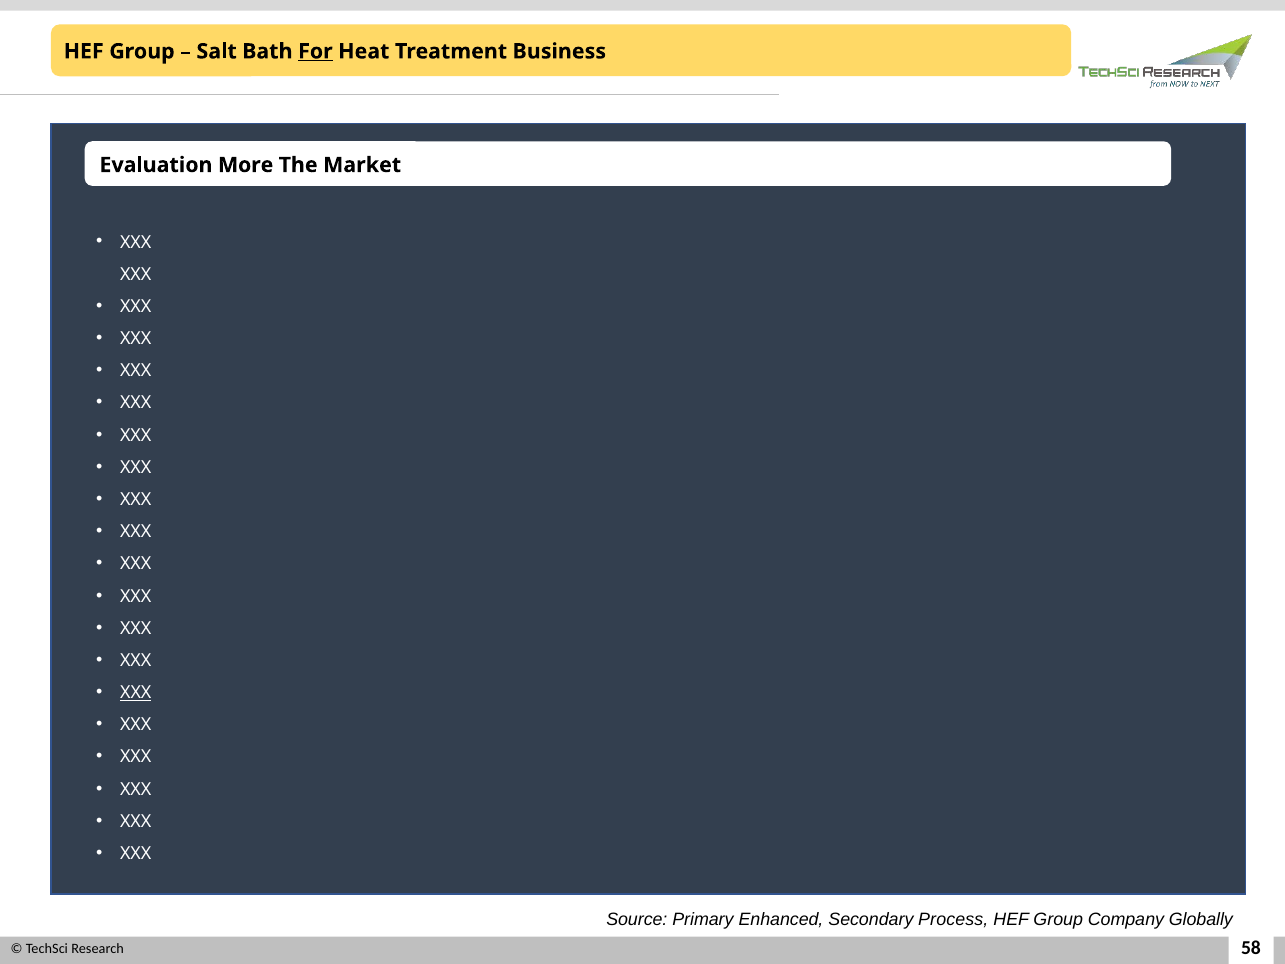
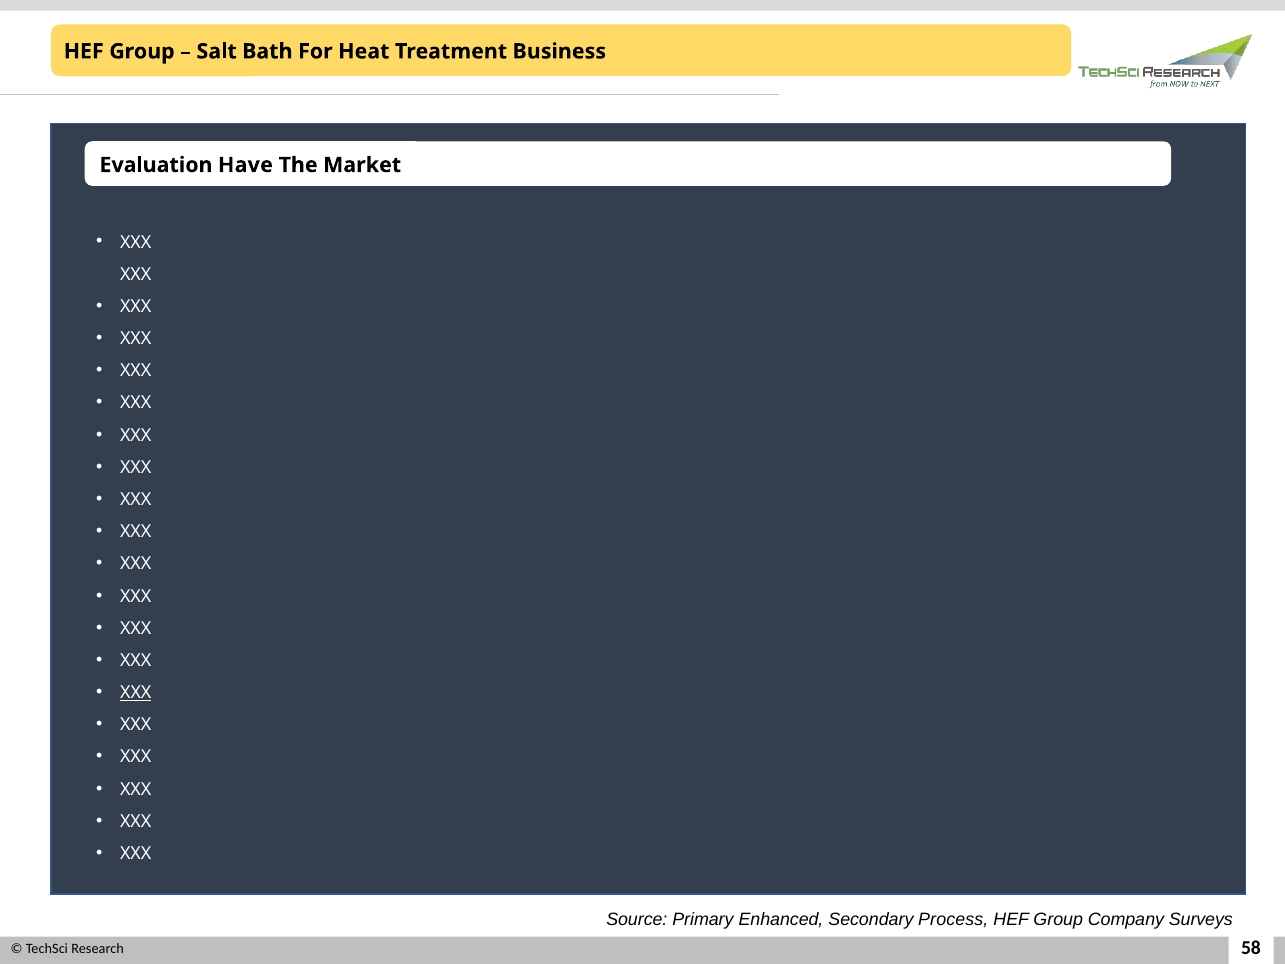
For underline: present -> none
More: More -> Have
Globally: Globally -> Surveys
